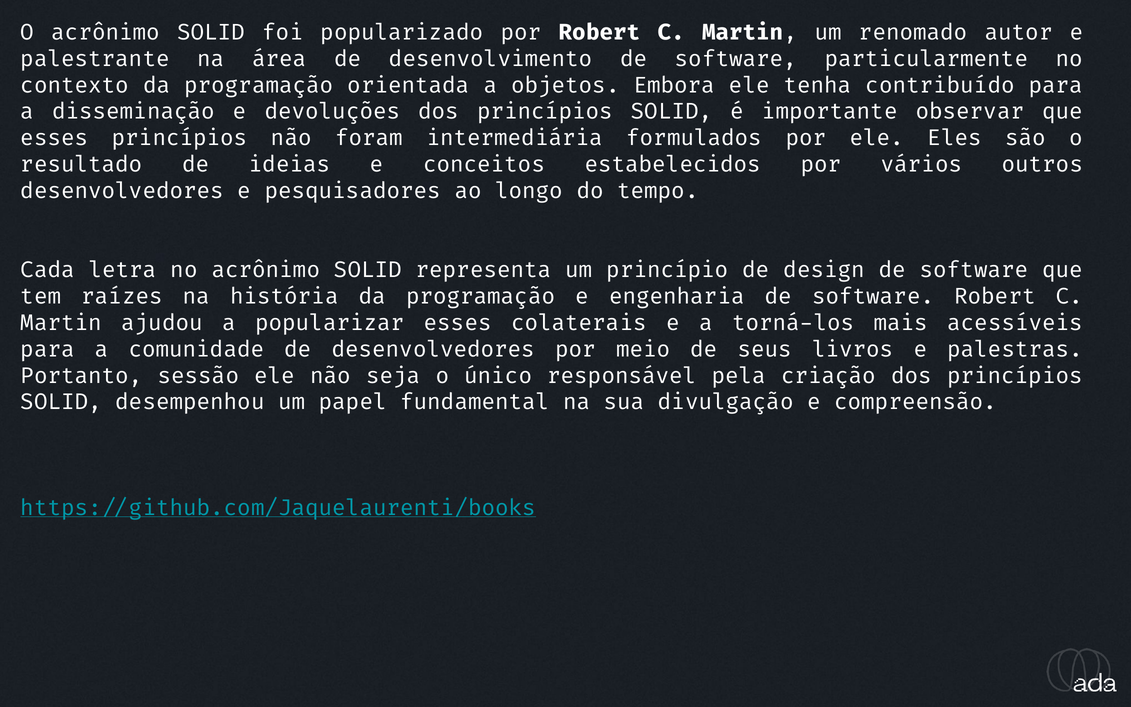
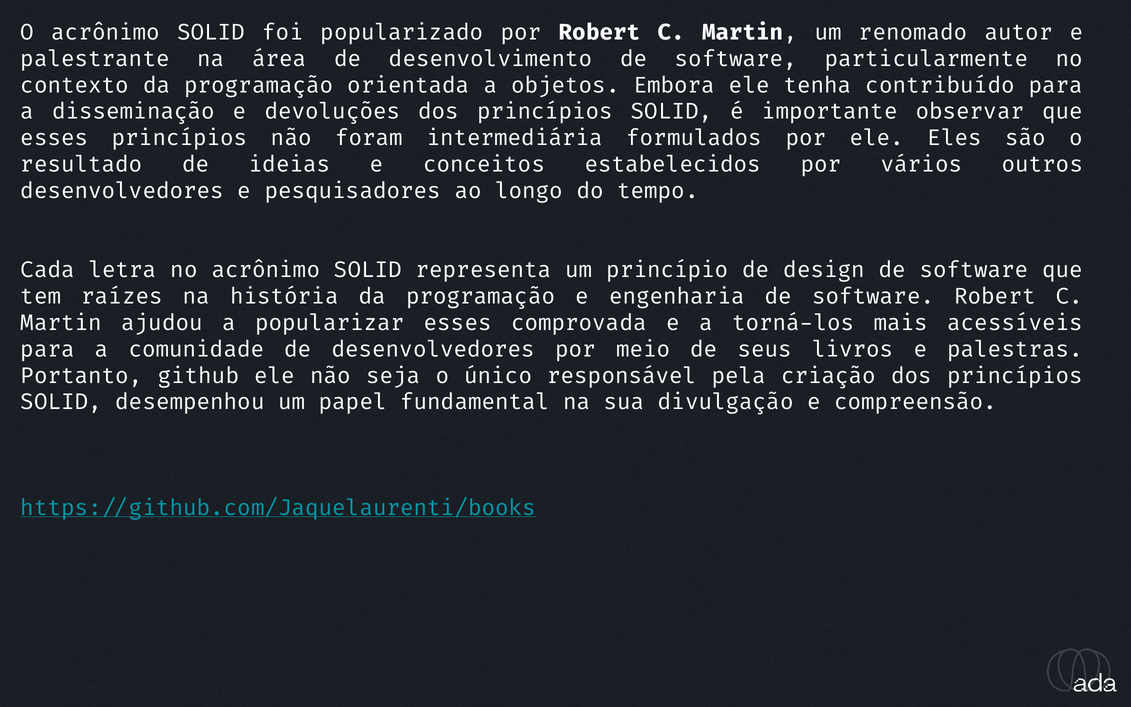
colaterais: colaterais -> comprovada
sessão: sessão -> github
